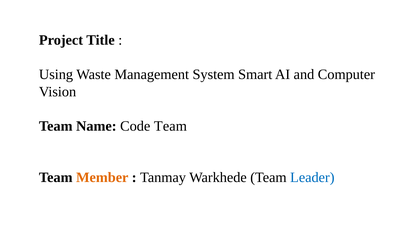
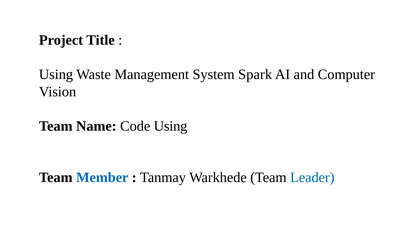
Smart: Smart -> Spark
Code Team: Team -> Using
Member colour: orange -> blue
